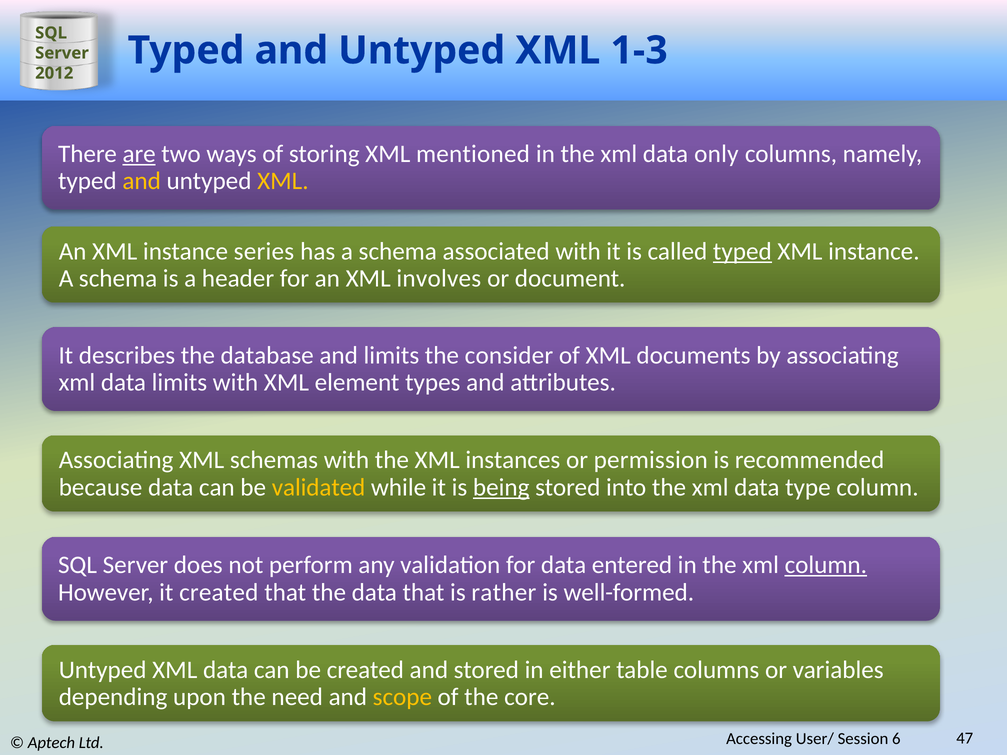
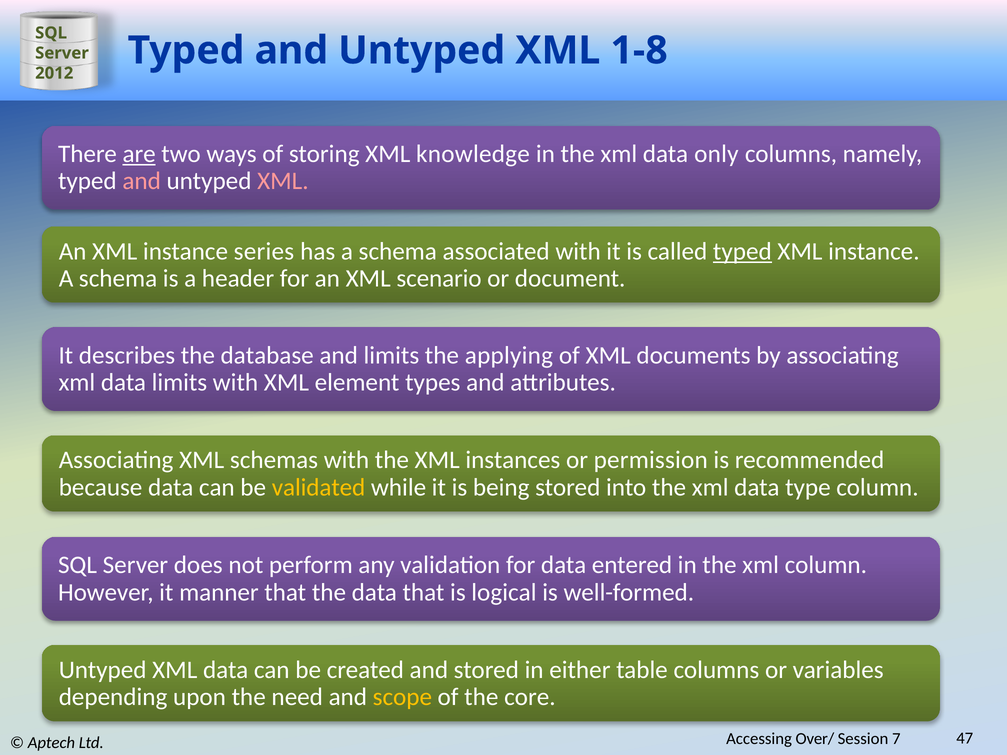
1-3: 1-3 -> 1-8
mentioned: mentioned -> knowledge
and at (142, 181) colour: yellow -> pink
XML at (283, 181) colour: yellow -> pink
involves: involves -> scenario
consider: consider -> applying
being underline: present -> none
column at (826, 565) underline: present -> none
it created: created -> manner
rather: rather -> logical
User/: User/ -> Over/
6: 6 -> 7
